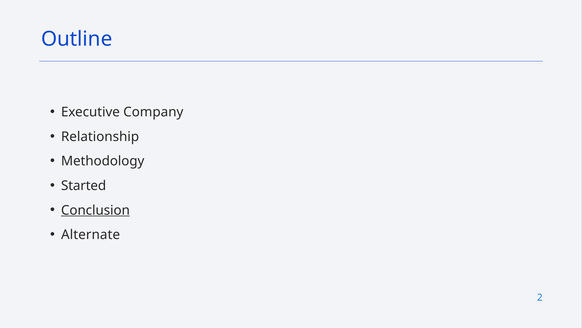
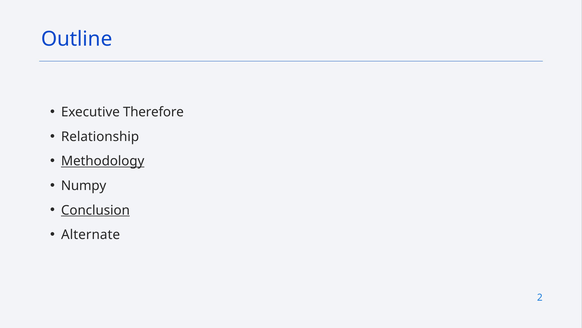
Company: Company -> Therefore
Methodology underline: none -> present
Started: Started -> Numpy
